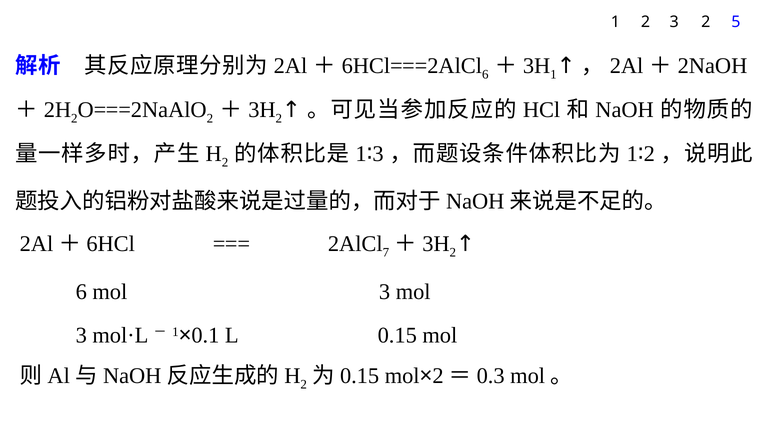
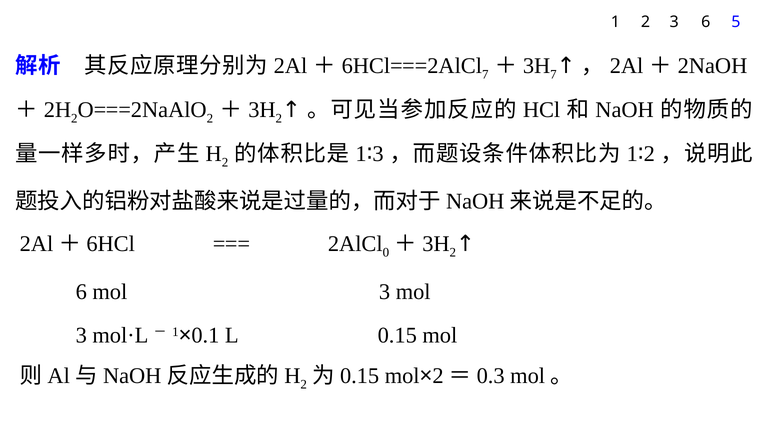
3 2: 2 -> 6
6 at (485, 75): 6 -> 7
1 at (553, 75): 1 -> 7
7: 7 -> 0
